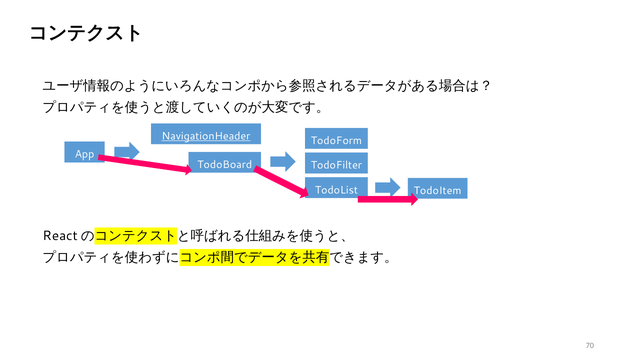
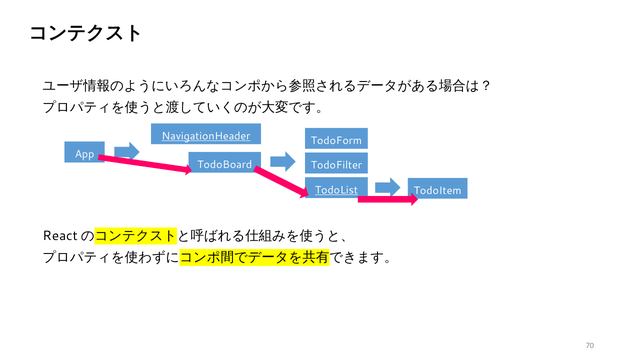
TodoList underline: none -> present
